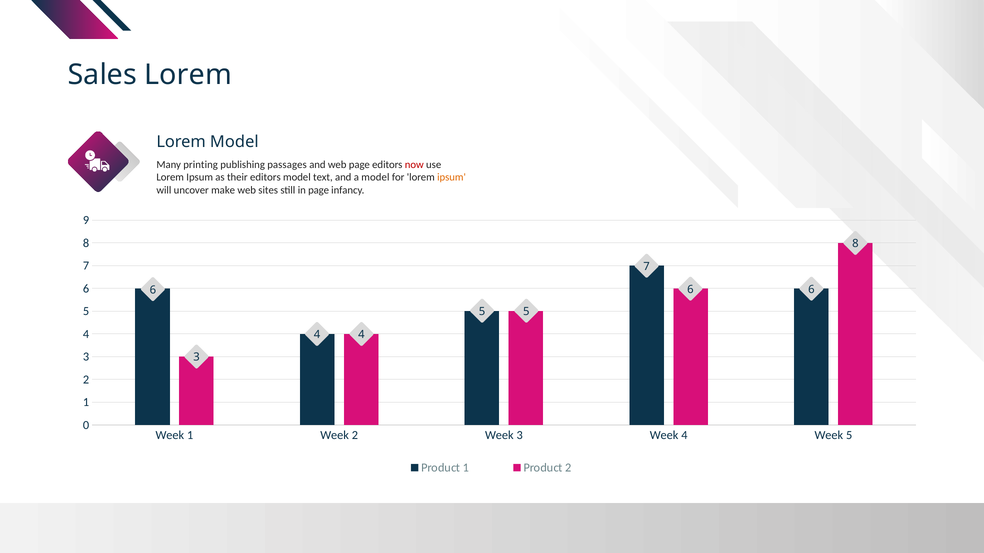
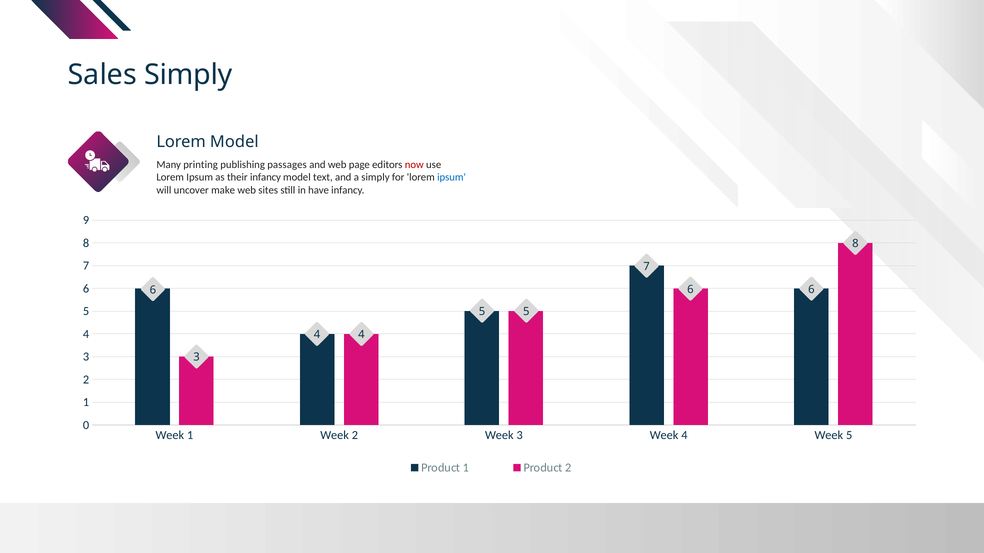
Sales Lorem: Lorem -> Simply
their editors: editors -> infancy
a model: model -> simply
ipsum at (452, 178) colour: orange -> blue
in page: page -> have
